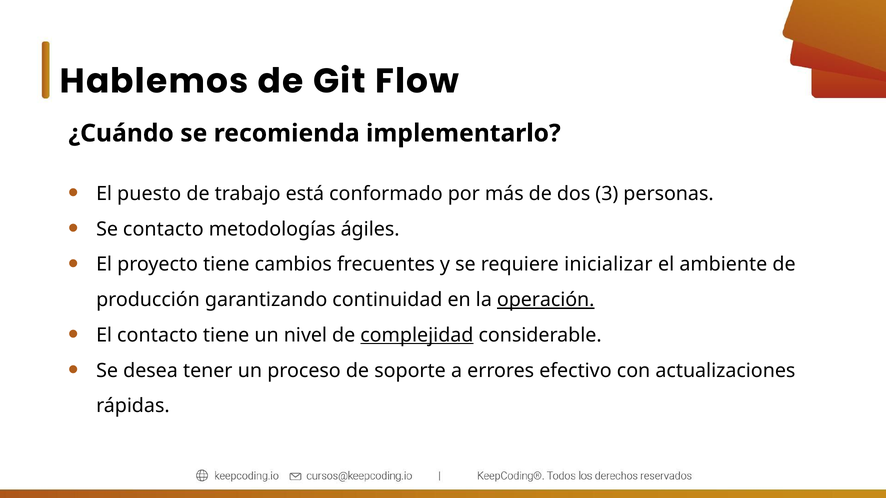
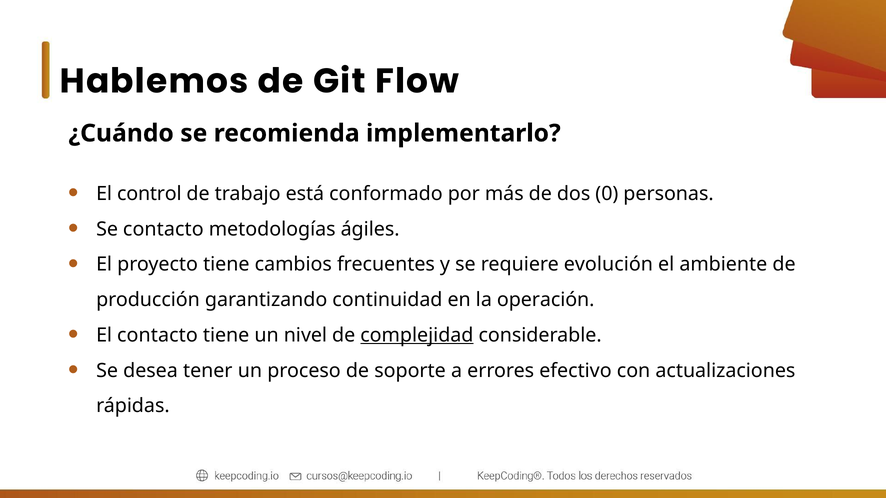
puesto: puesto -> control
3: 3 -> 0
inicializar: inicializar -> evolución
operación underline: present -> none
